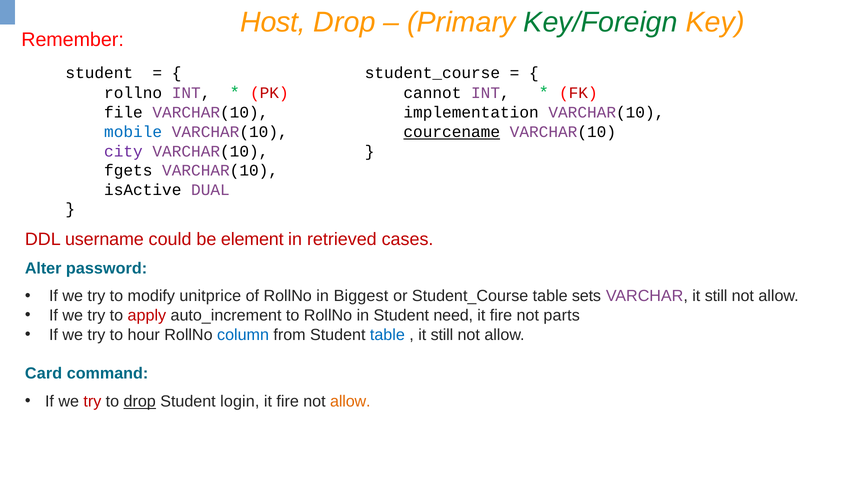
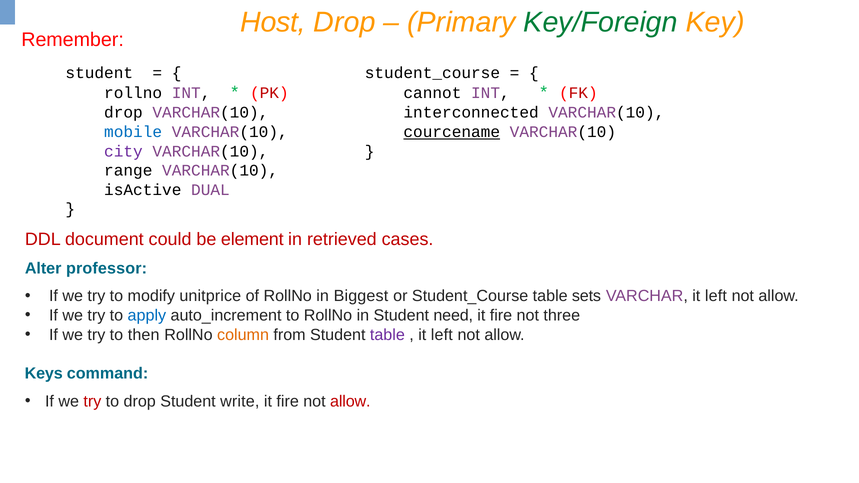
file at (123, 113): file -> drop
implementation: implementation -> interconnected
fgets: fgets -> range
username: username -> document
password: password -> professor
VARCHAR it still: still -> left
apply colour: red -> blue
parts: parts -> three
hour: hour -> then
column colour: blue -> orange
table at (387, 335) colour: blue -> purple
still at (442, 335): still -> left
Card: Card -> Keys
drop at (140, 401) underline: present -> none
login: login -> write
allow at (350, 401) colour: orange -> red
